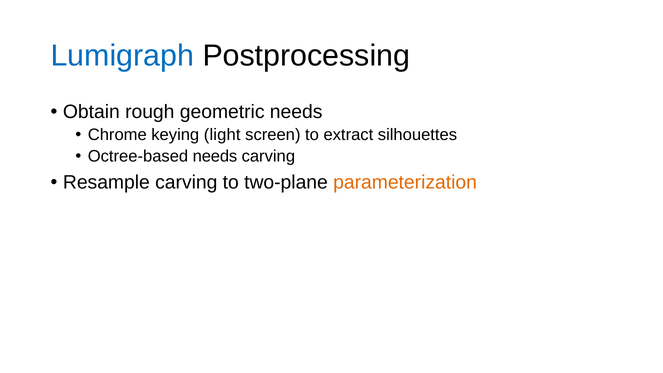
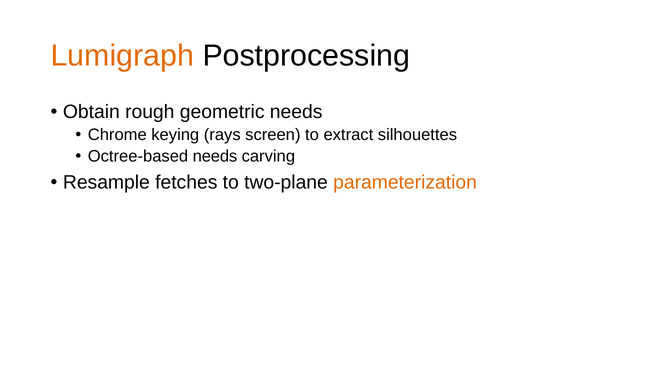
Lumigraph colour: blue -> orange
light: light -> rays
Resample carving: carving -> fetches
